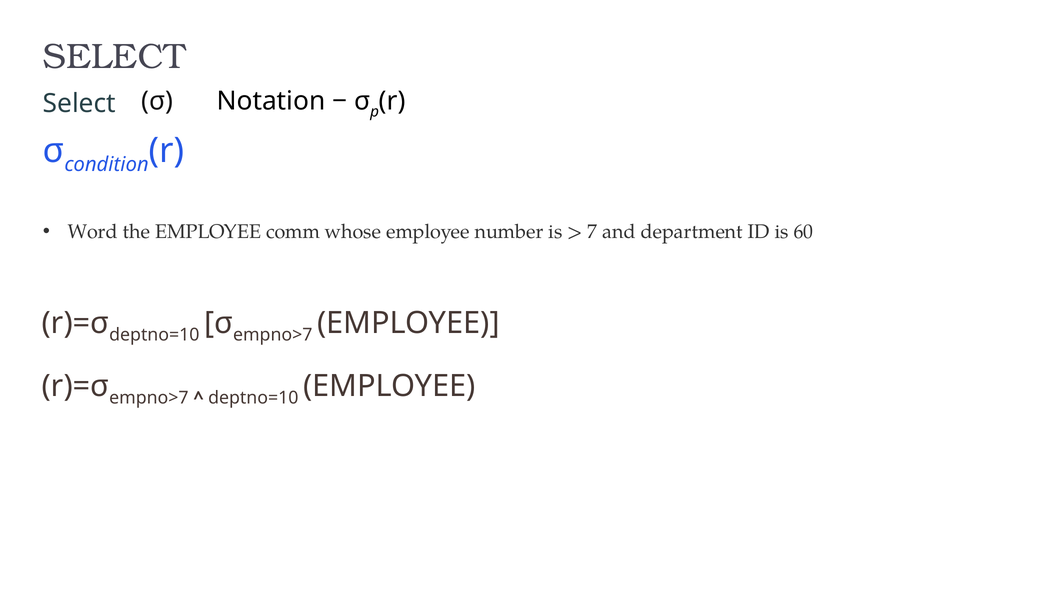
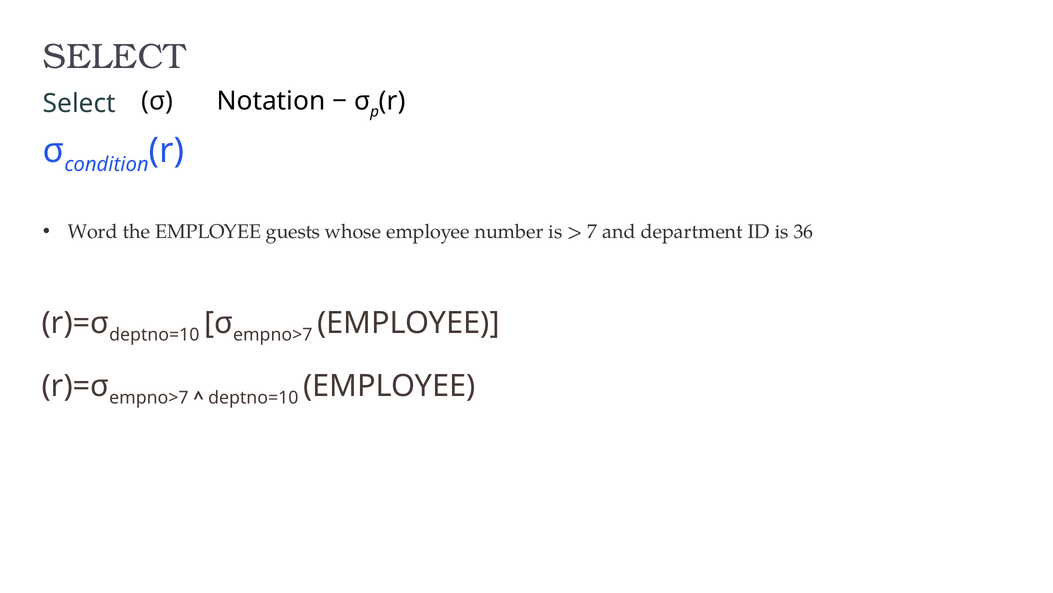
comm: comm -> guests
60: 60 -> 36
